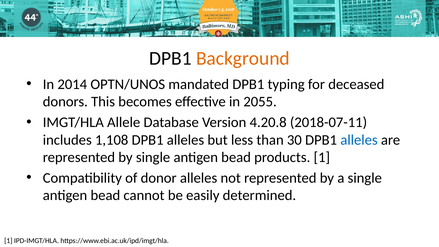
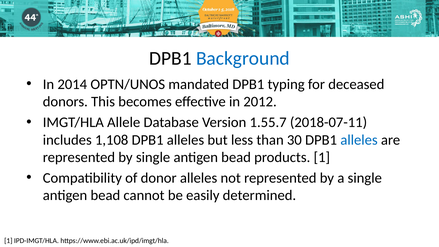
Background colour: orange -> blue
2055: 2055 -> 2012
4.20.8: 4.20.8 -> 1.55.7
